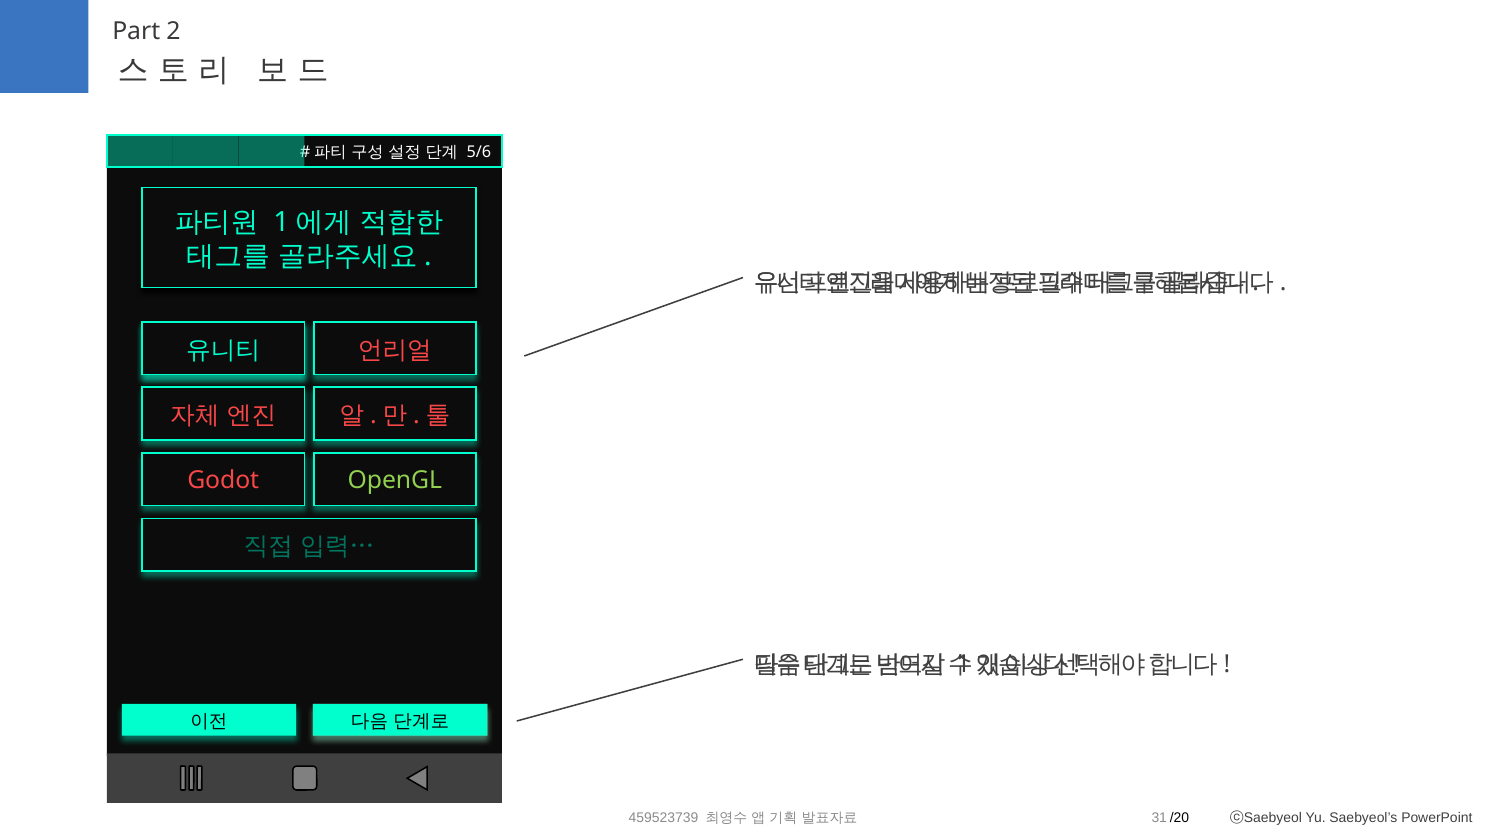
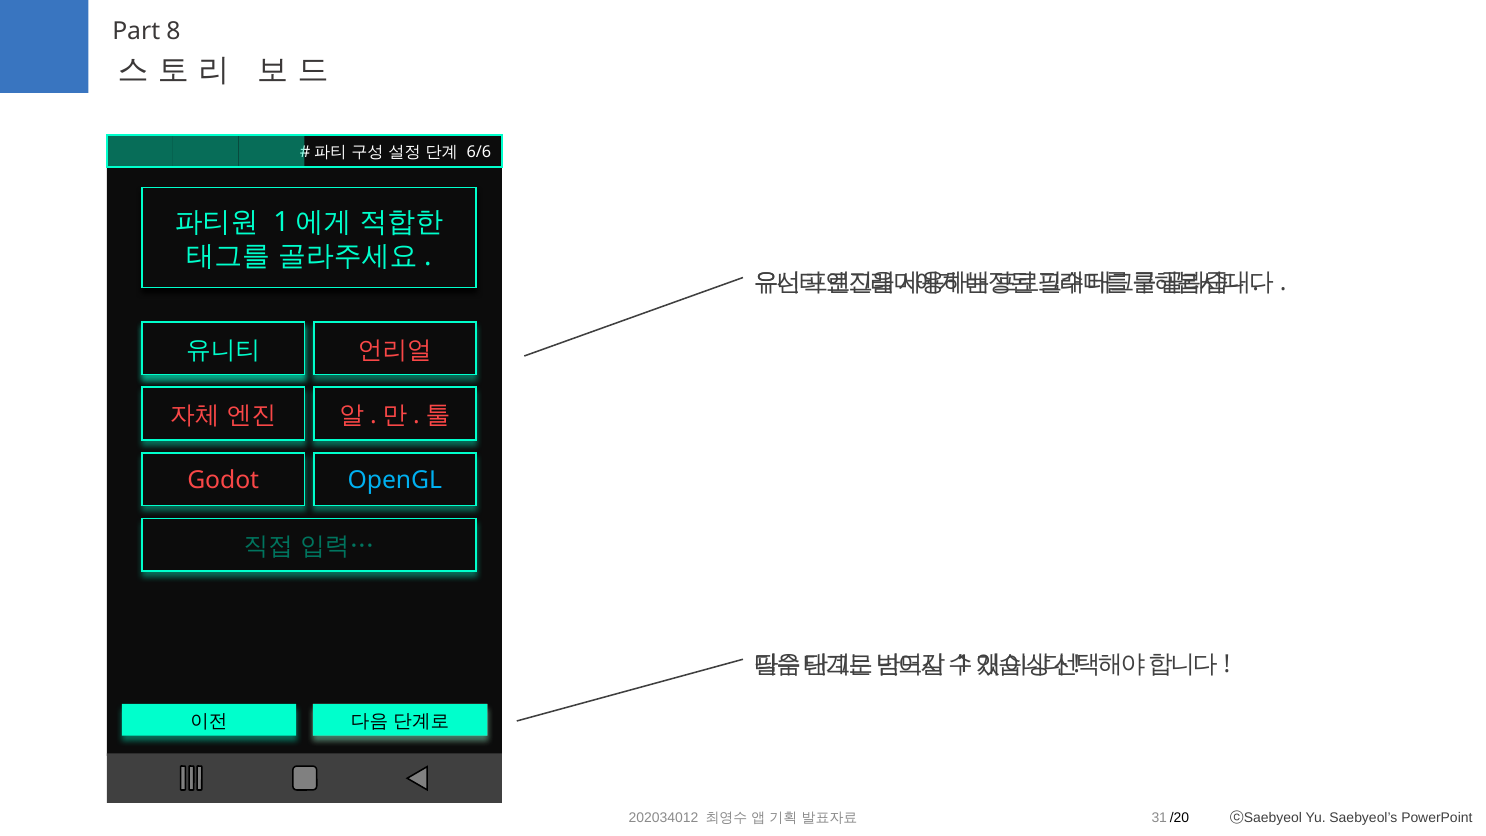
2: 2 -> 8
5/6: 5/6 -> 6/6
OpenGL colour: light green -> light blue
459523739: 459523739 -> 202034012
